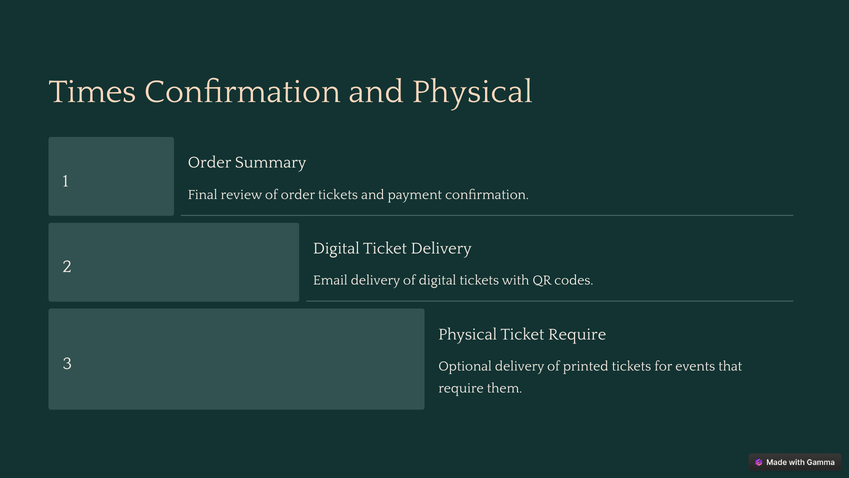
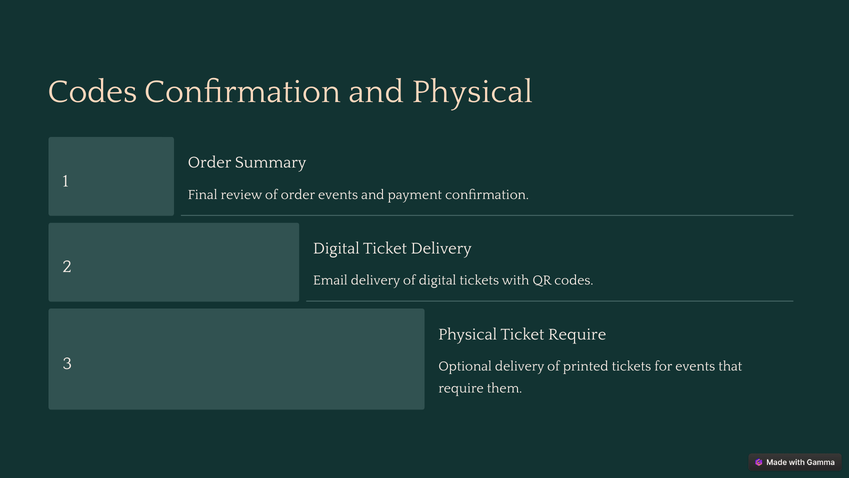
Times at (93, 92): Times -> Codes
order tickets: tickets -> events
